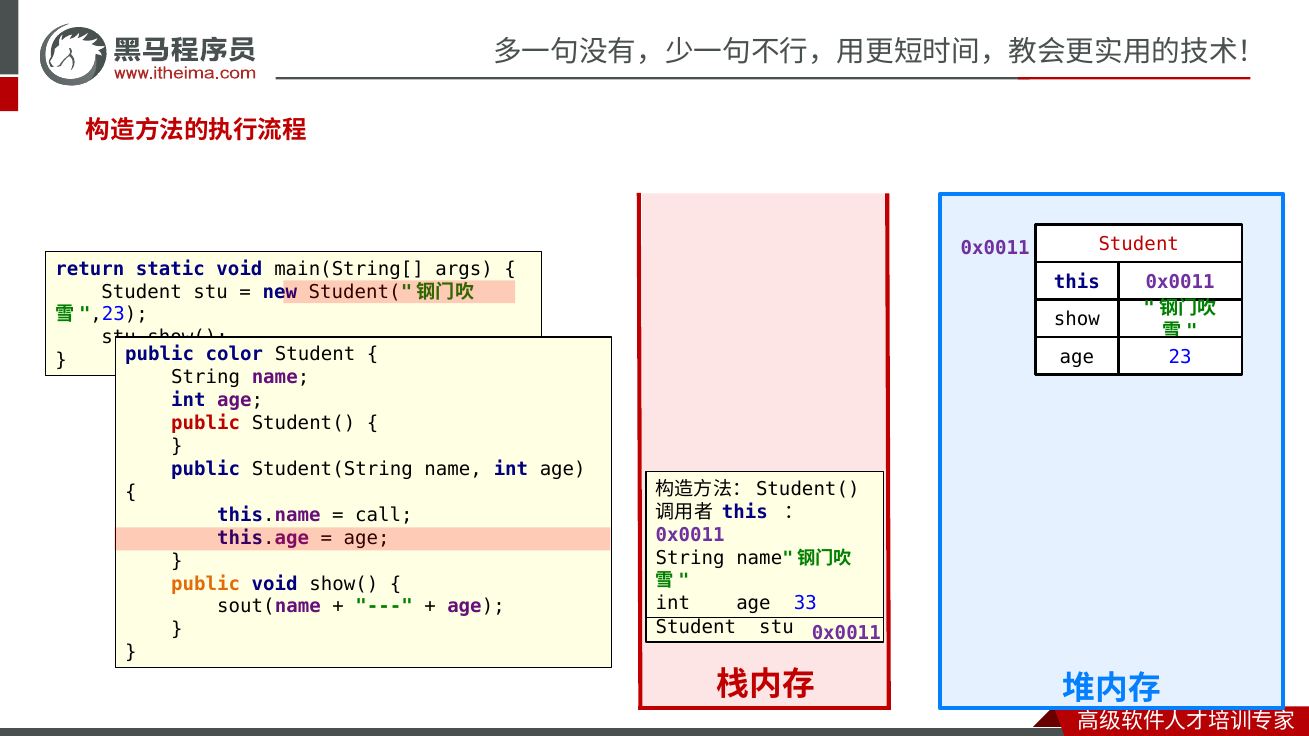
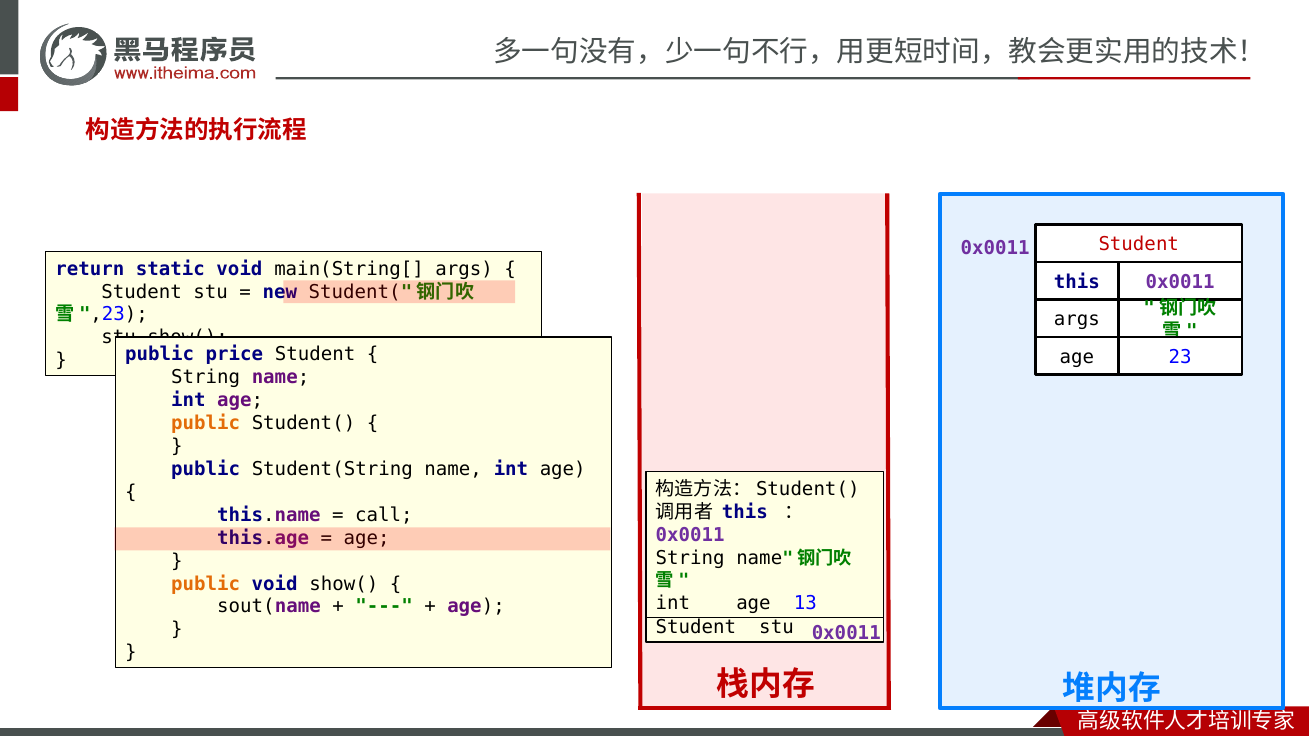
show at (1077, 320): show -> args
color: color -> price
public at (206, 424) colour: red -> orange
33: 33 -> 13
